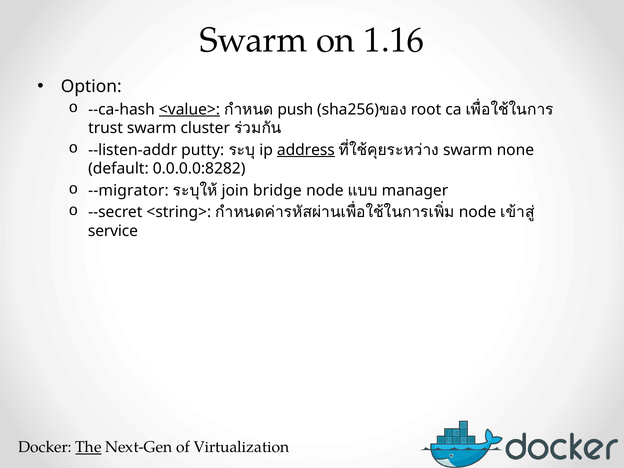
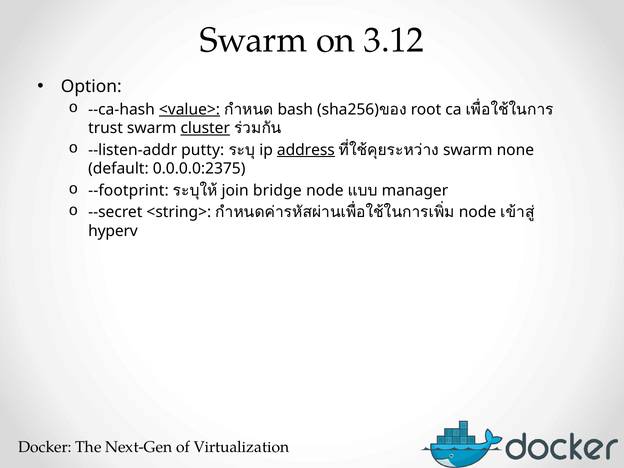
1.16: 1.16 -> 3.12
push: push -> bash
cluster underline: none -> present
0.0.0.0:8282: 0.0.0.0:8282 -> 0.0.0.0:2375
--migrator: --migrator -> --footprint
service: service -> hyperv
The underline: present -> none
